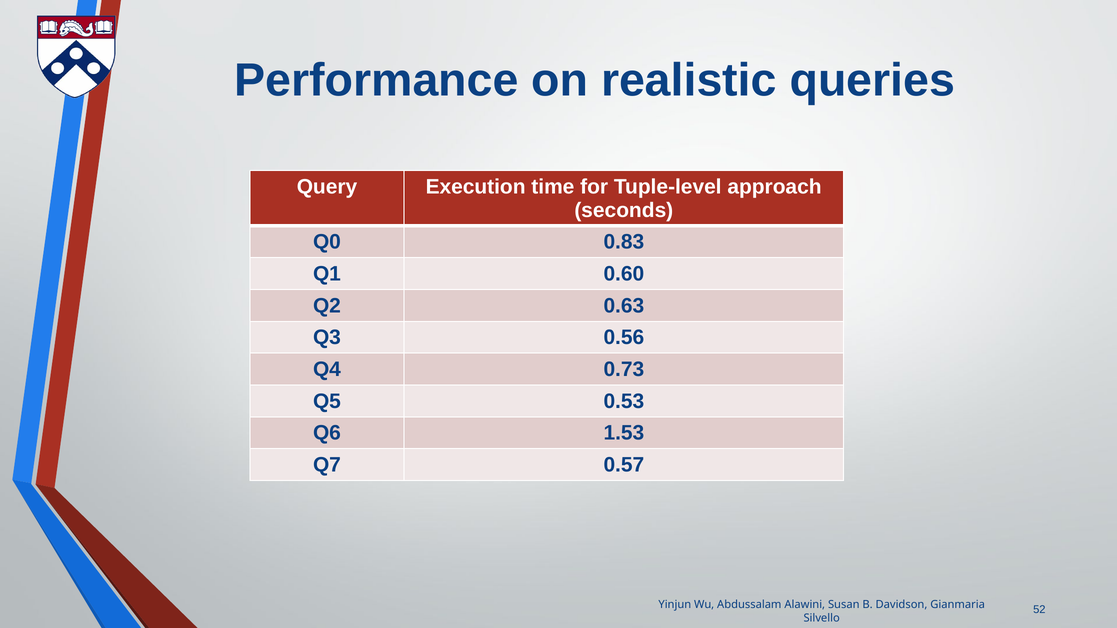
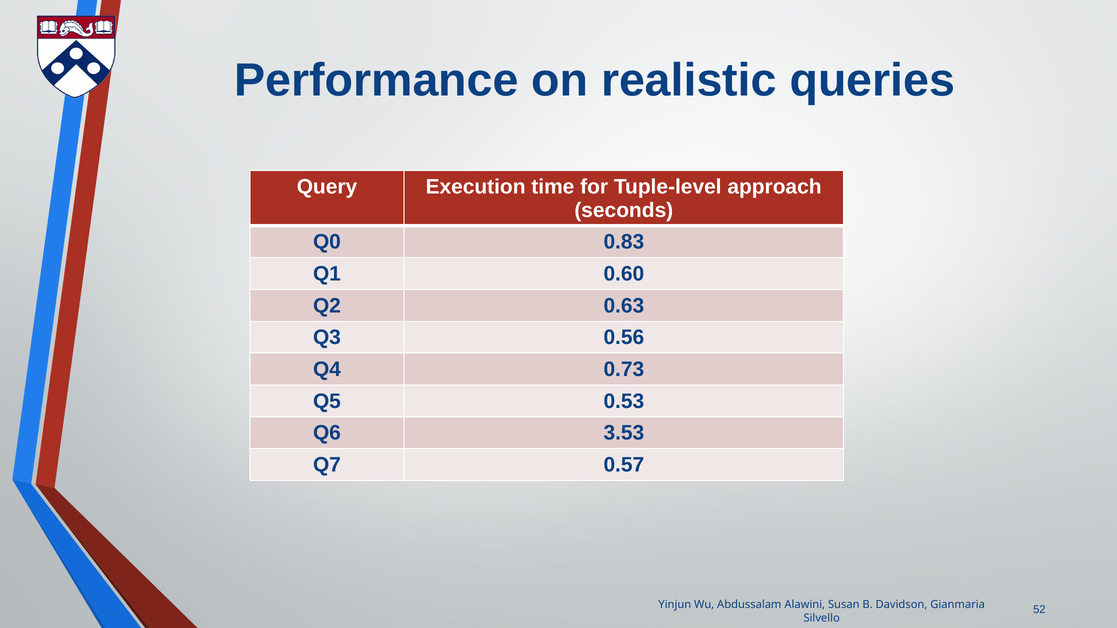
1.53: 1.53 -> 3.53
